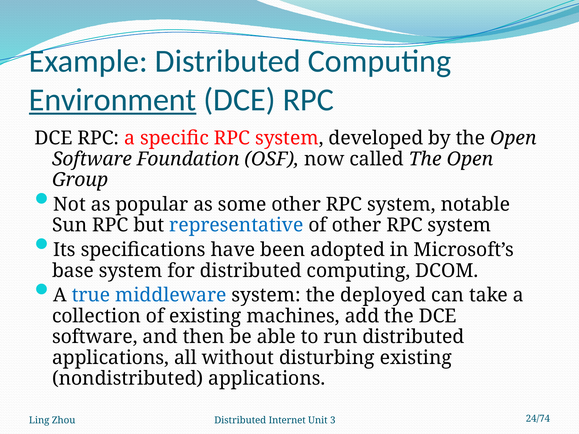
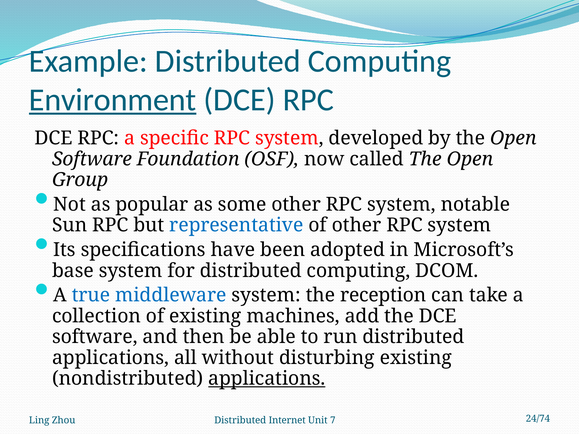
deployed: deployed -> reception
applications at (267, 379) underline: none -> present
3: 3 -> 7
